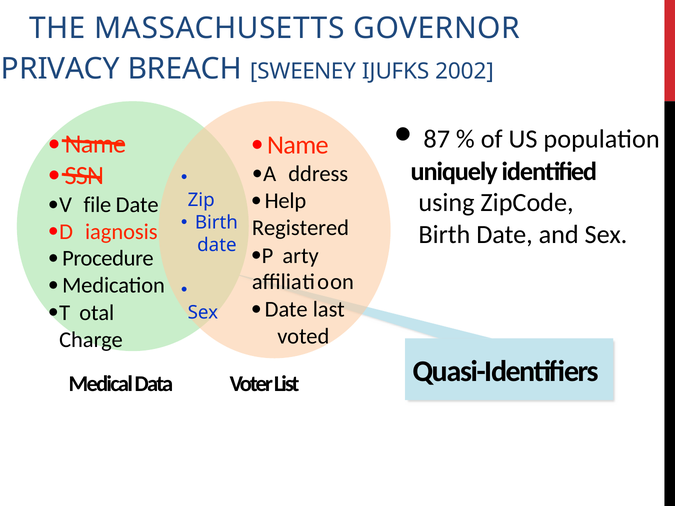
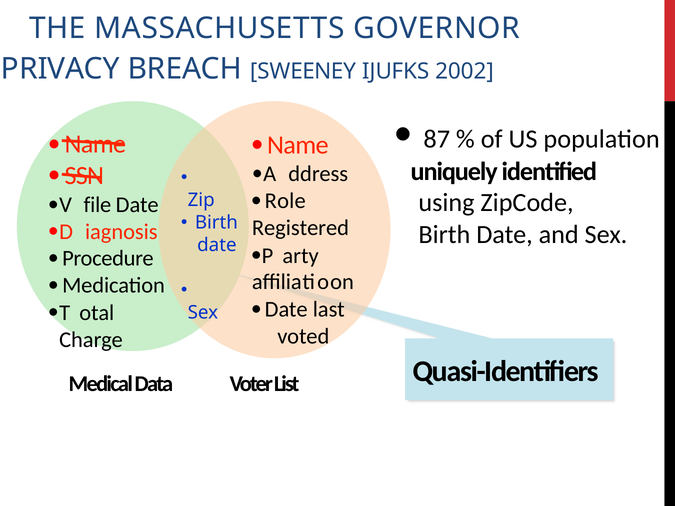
Help: Help -> Role
